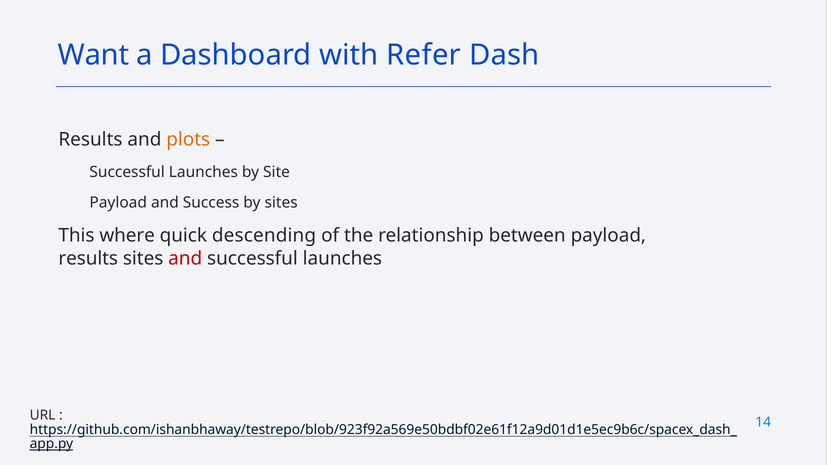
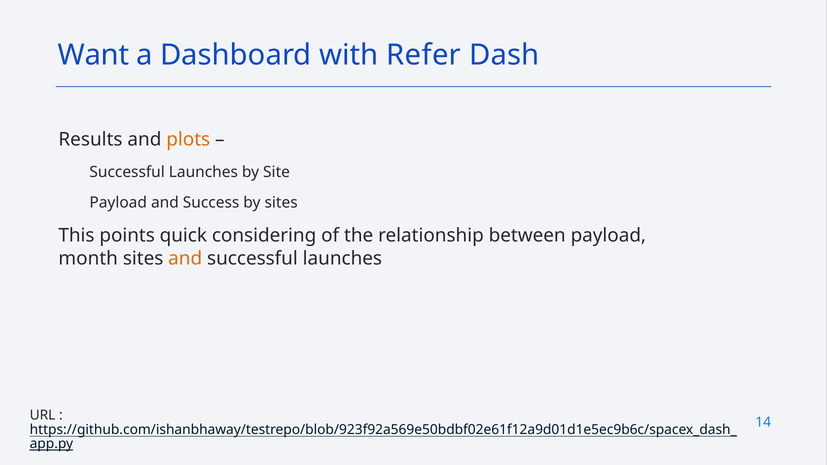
where: where -> points
descending: descending -> considering
results at (88, 258): results -> month
and at (185, 258) colour: red -> orange
